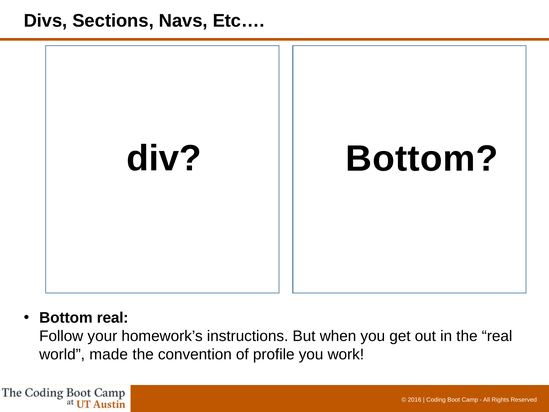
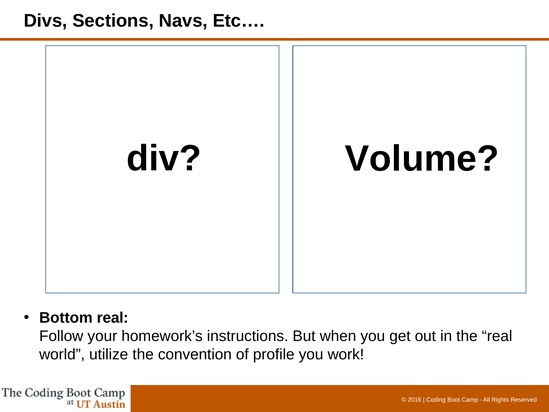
div Bottom: Bottom -> Volume
made: made -> utilize
